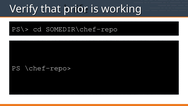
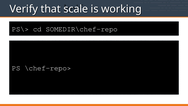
prior: prior -> scale
